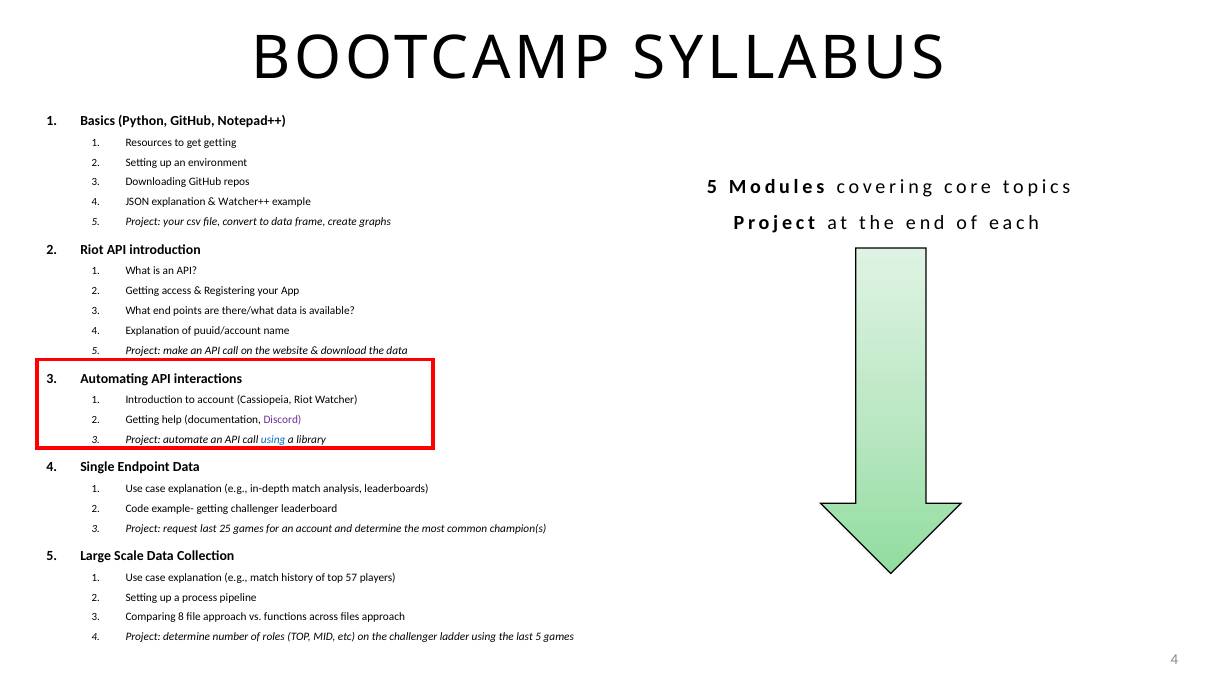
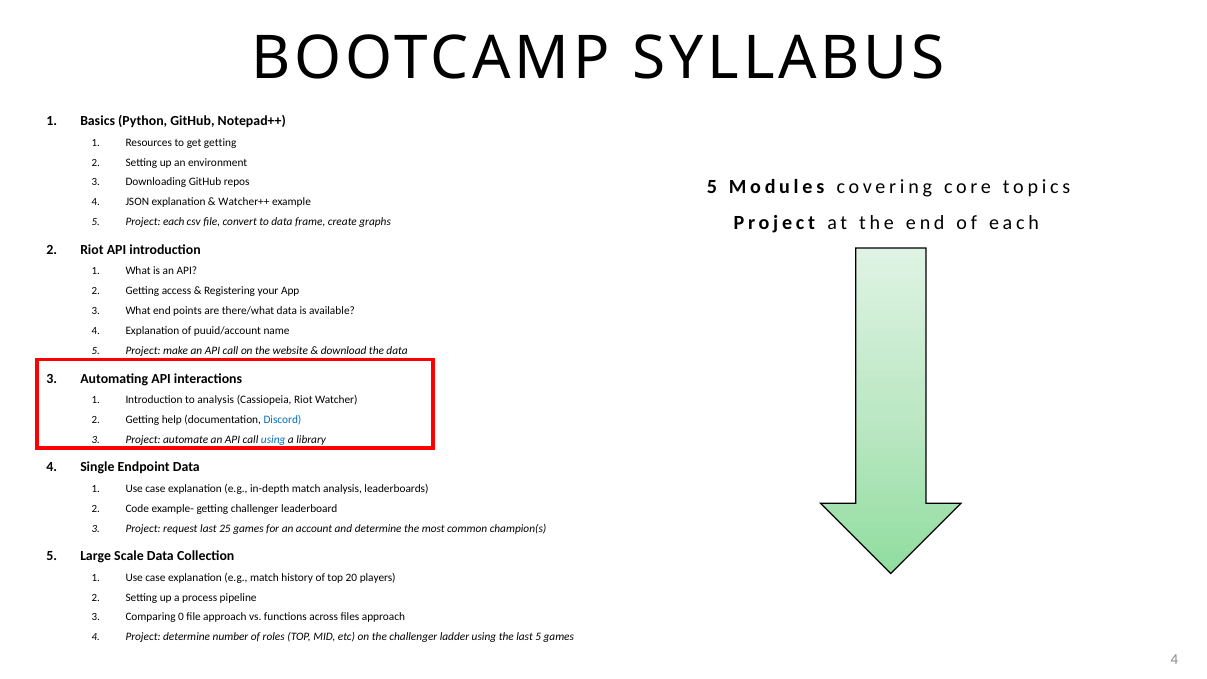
Project your: your -> each
to account: account -> analysis
Discord colour: purple -> blue
57: 57 -> 20
8: 8 -> 0
